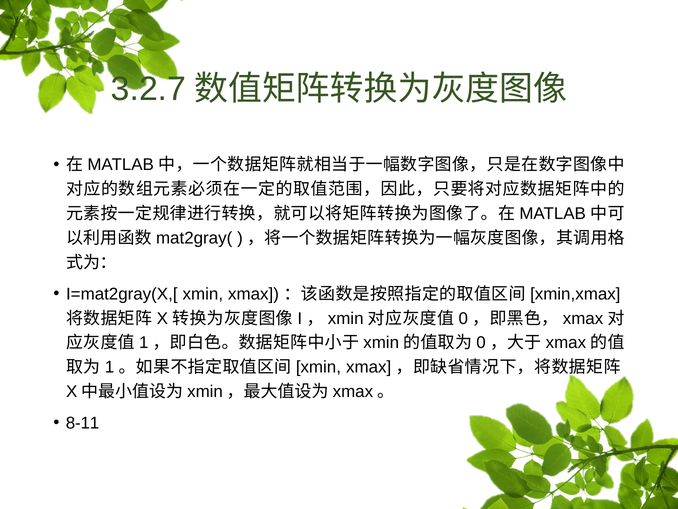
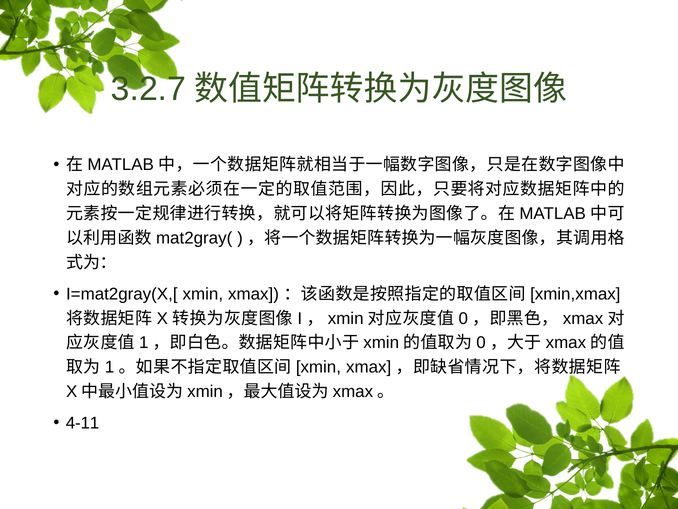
8-11: 8-11 -> 4-11
